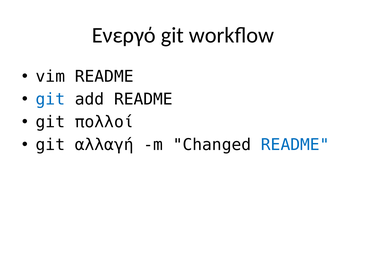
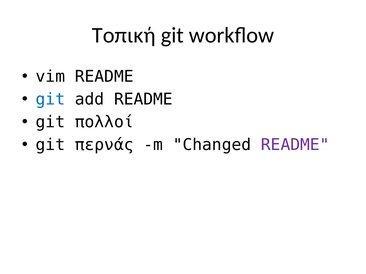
Ενεργό: Ενεργό -> Τοπική
αλλαγή: αλλαγή -> περνάς
README at (295, 145) colour: blue -> purple
